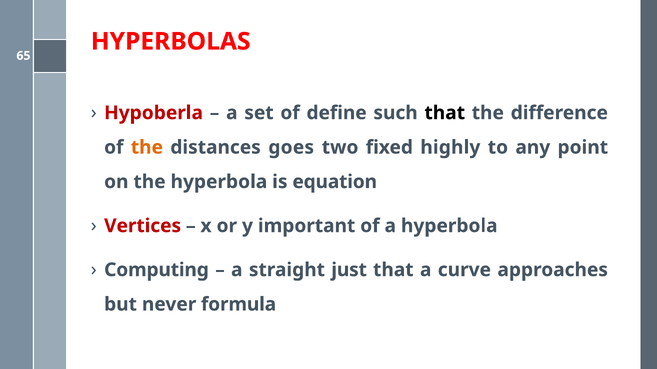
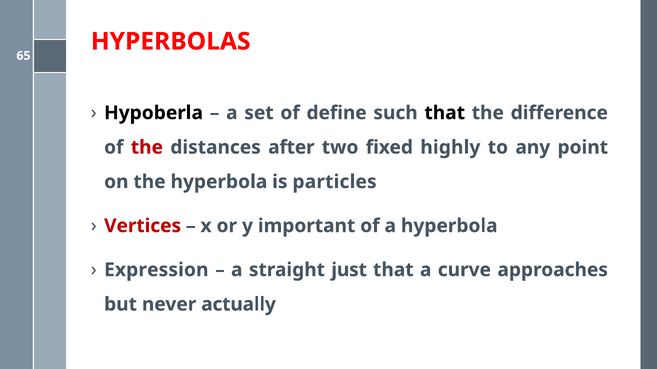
Hypoberla colour: red -> black
the at (147, 148) colour: orange -> red
goes: goes -> after
equation: equation -> particles
Computing: Computing -> Expression
formula: formula -> actually
